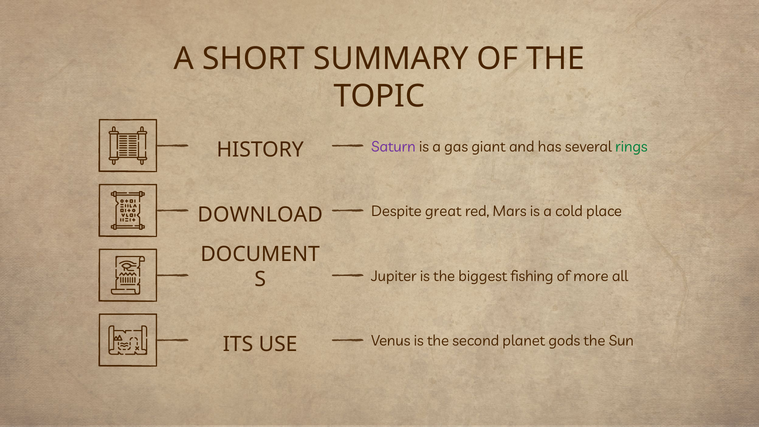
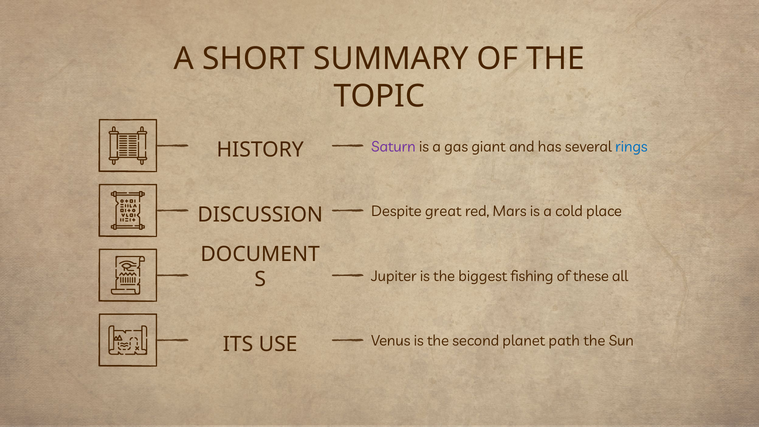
rings colour: green -> blue
DOWNLOAD: DOWNLOAD -> DISCUSSION
more: more -> these
gods: gods -> path
